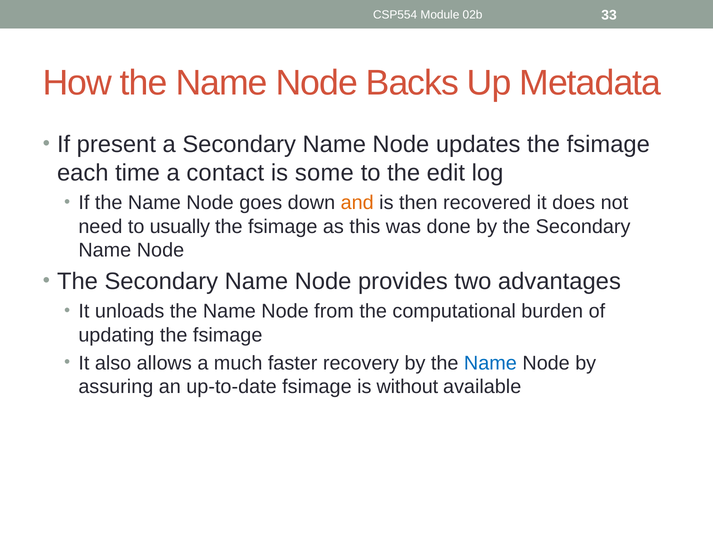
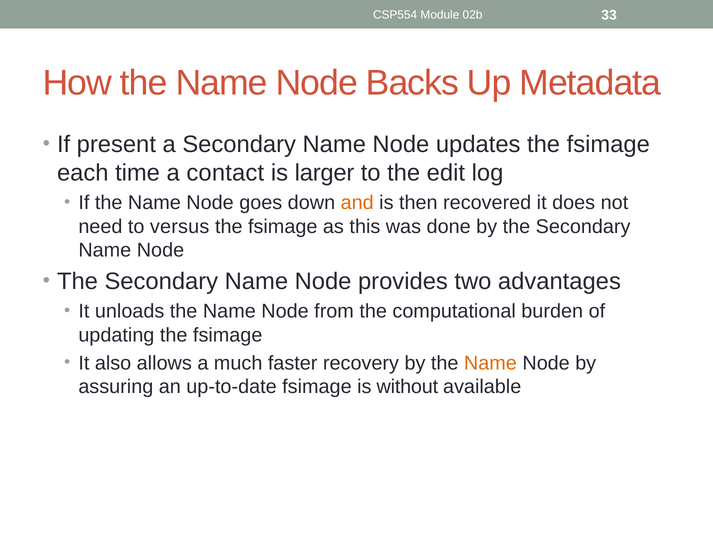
some: some -> larger
usually: usually -> versus
Name at (490, 363) colour: blue -> orange
